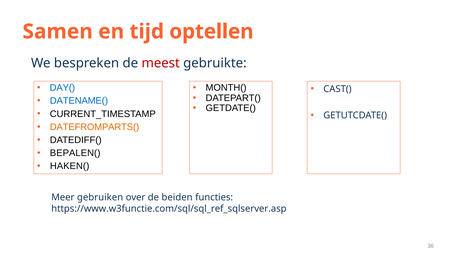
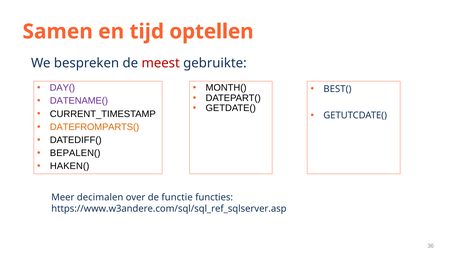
DAY( colour: blue -> purple
CAST(: CAST( -> BEST(
DATENAME( colour: blue -> purple
gebruiken: gebruiken -> decimalen
beiden: beiden -> functie
https://www.w3functie.com/sql/sql_ref_sqlserver.asp: https://www.w3functie.com/sql/sql_ref_sqlserver.asp -> https://www.w3andere.com/sql/sql_ref_sqlserver.asp
